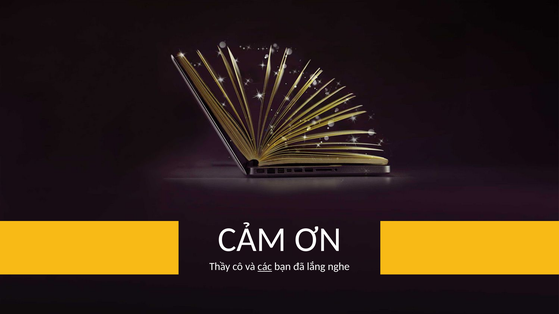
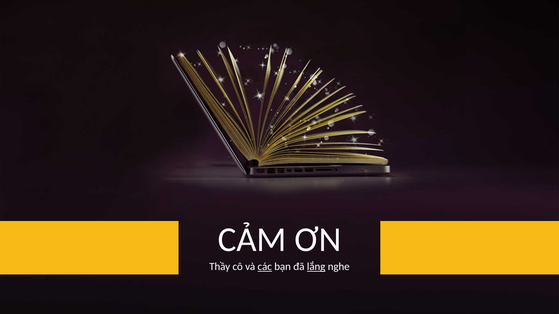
lắng underline: none -> present
